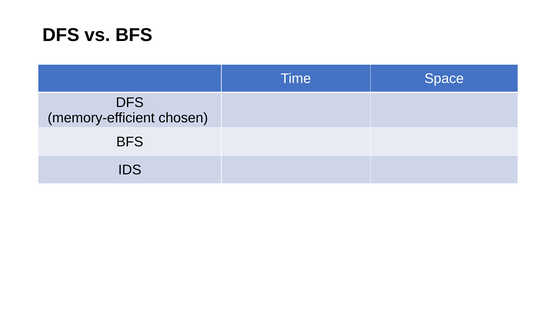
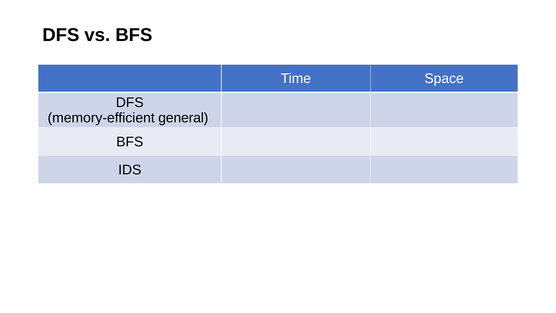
chosen: chosen -> general
